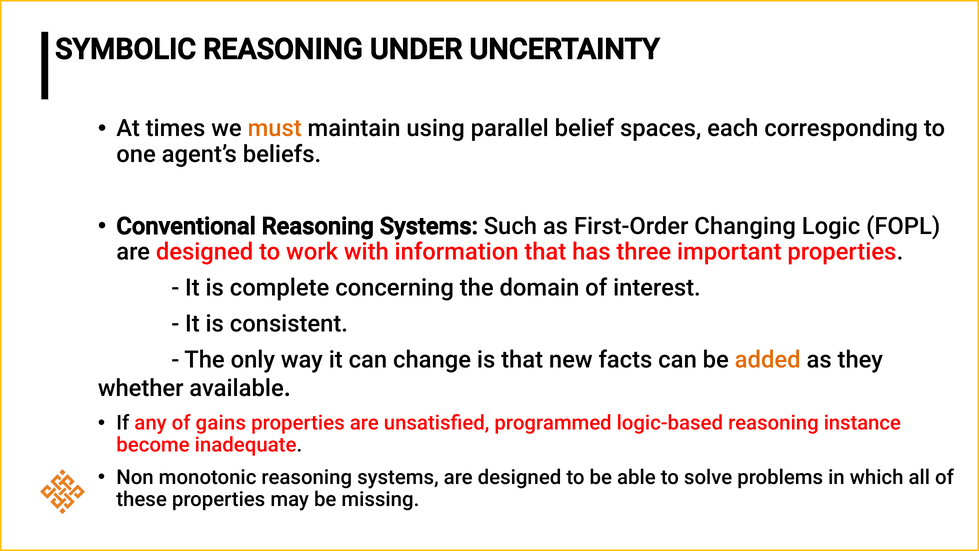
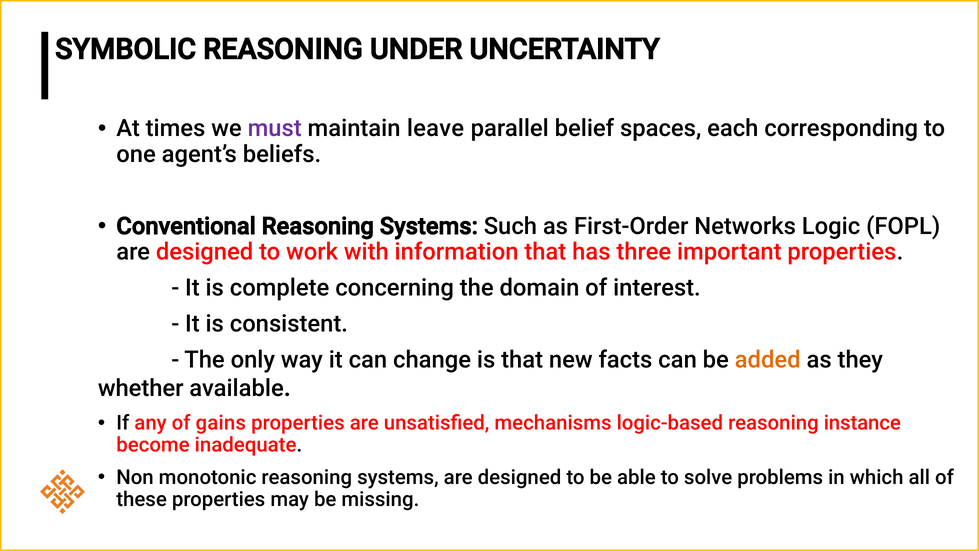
must colour: orange -> purple
using: using -> leave
Changing: Changing -> Networks
programmed: programmed -> mechanisms
